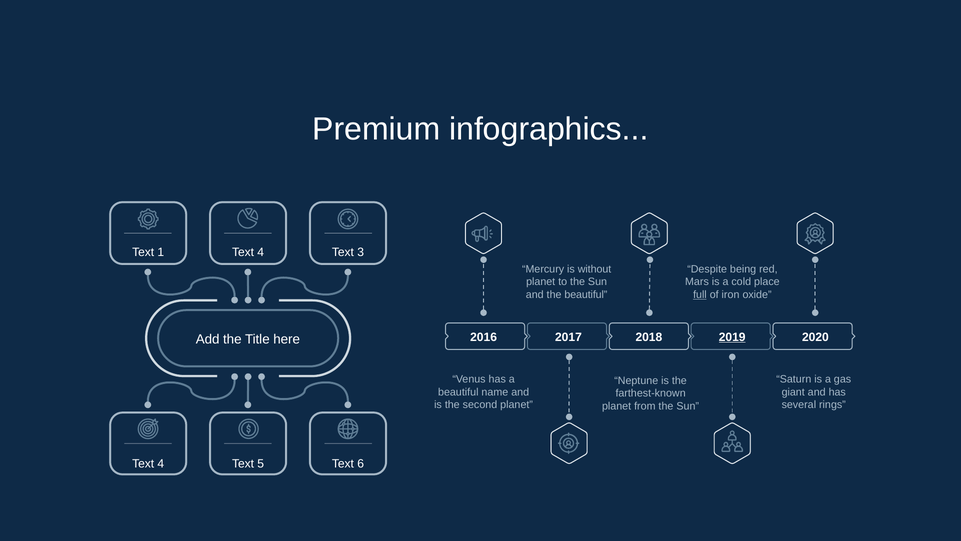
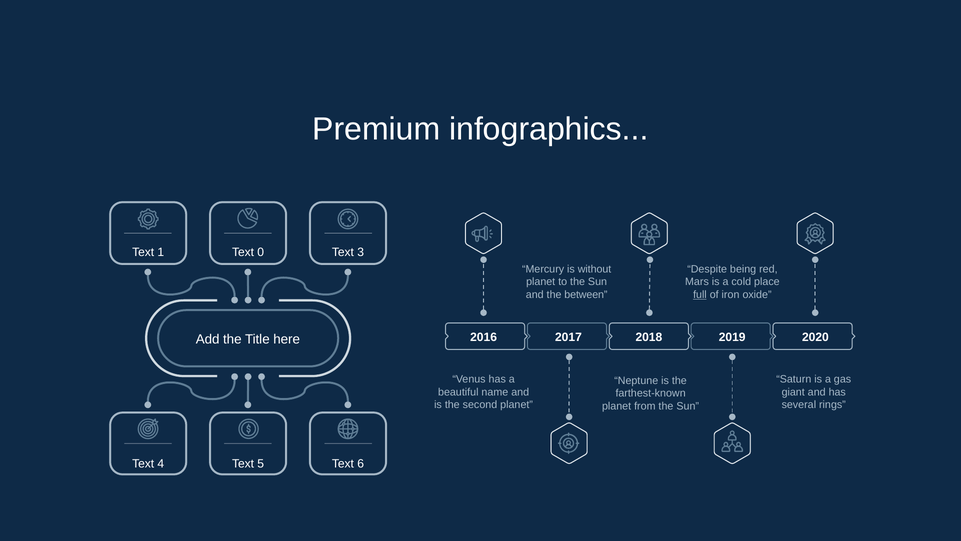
1 Text 4: 4 -> 0
the beautiful: beautiful -> between
2019 underline: present -> none
